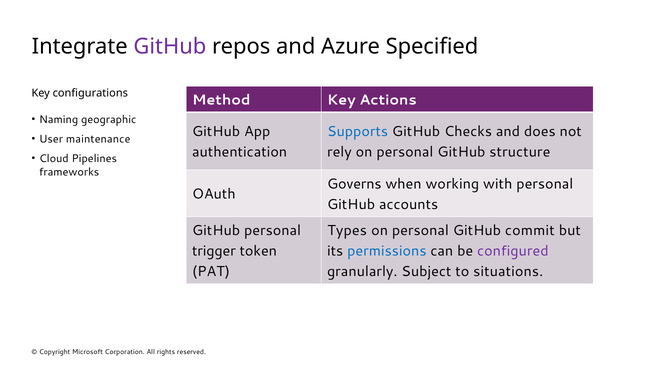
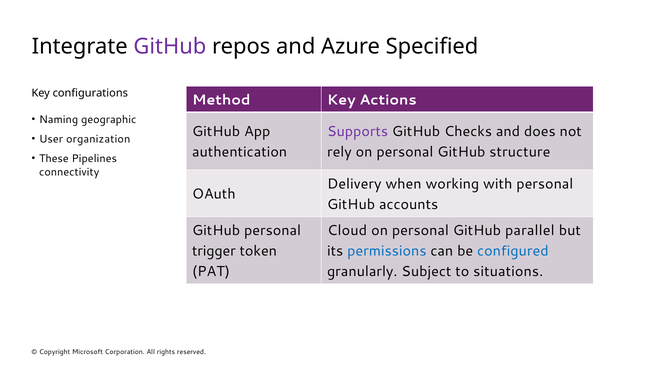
Supports colour: blue -> purple
maintenance: maintenance -> organization
Cloud: Cloud -> These
frameworks: frameworks -> connectivity
Governs: Governs -> Delivery
Types: Types -> Cloud
commit: commit -> parallel
configured colour: purple -> blue
